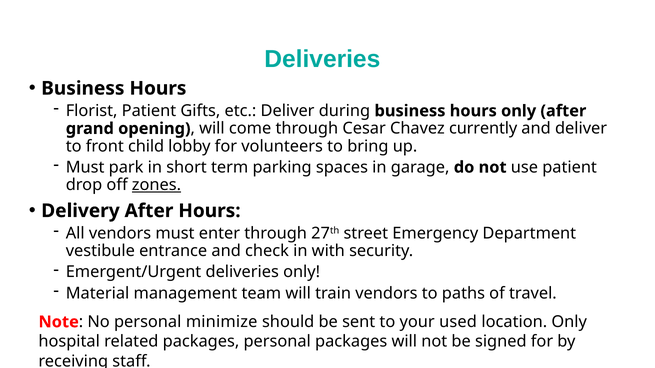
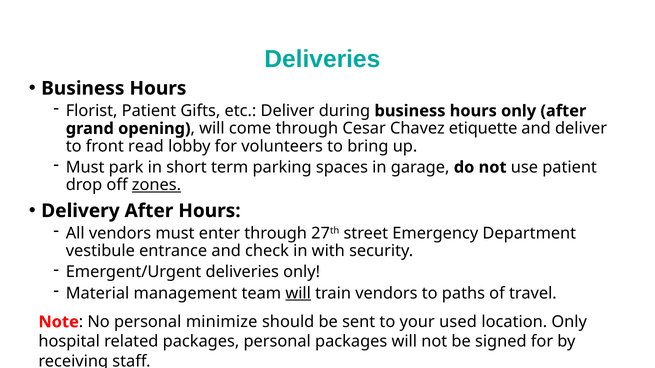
currently: currently -> etiquette
child: child -> read
will at (298, 293) underline: none -> present
